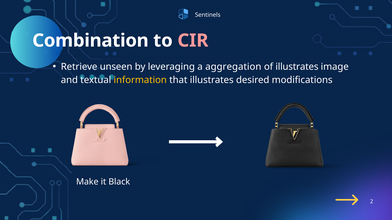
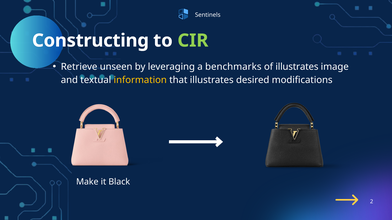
Combination: Combination -> Constructing
CIR colour: pink -> light green
aggregation: aggregation -> benchmarks
